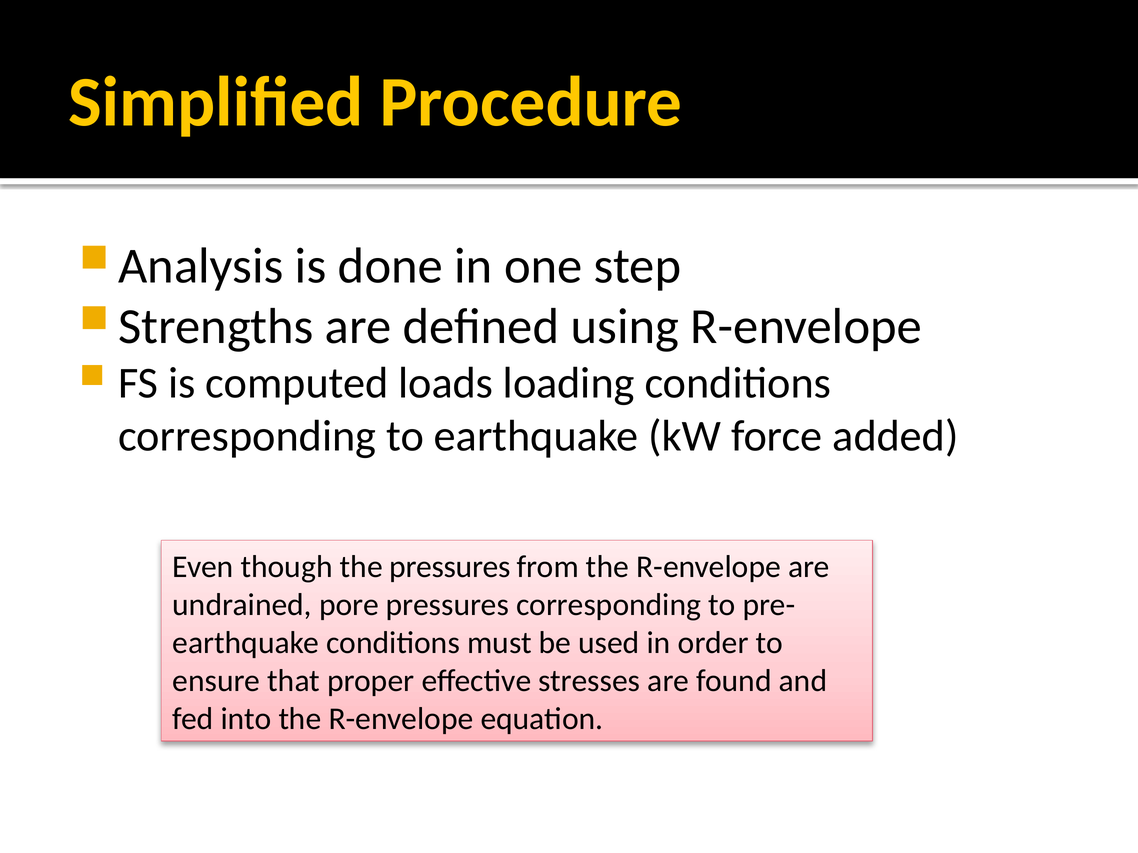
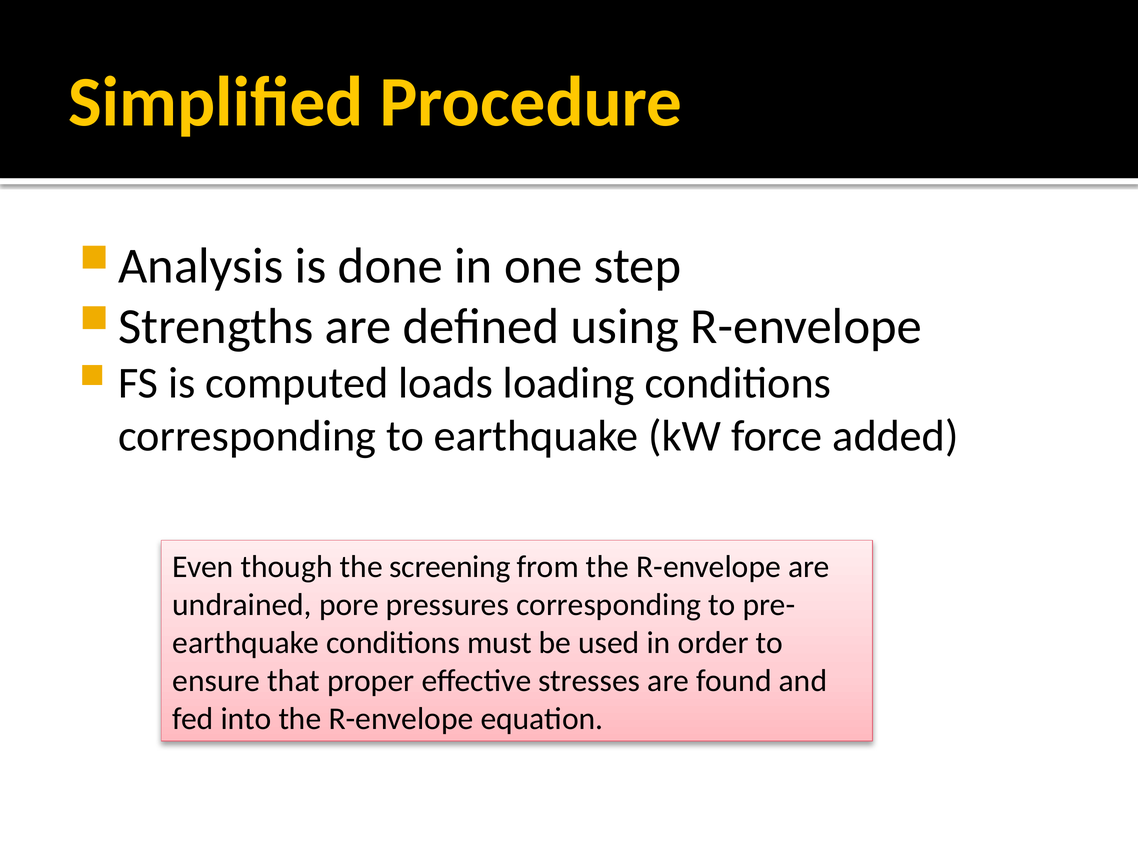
the pressures: pressures -> screening
